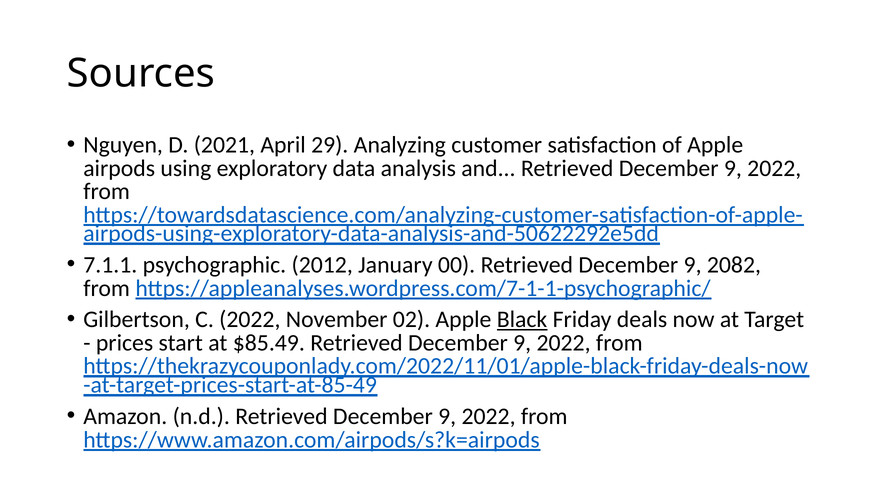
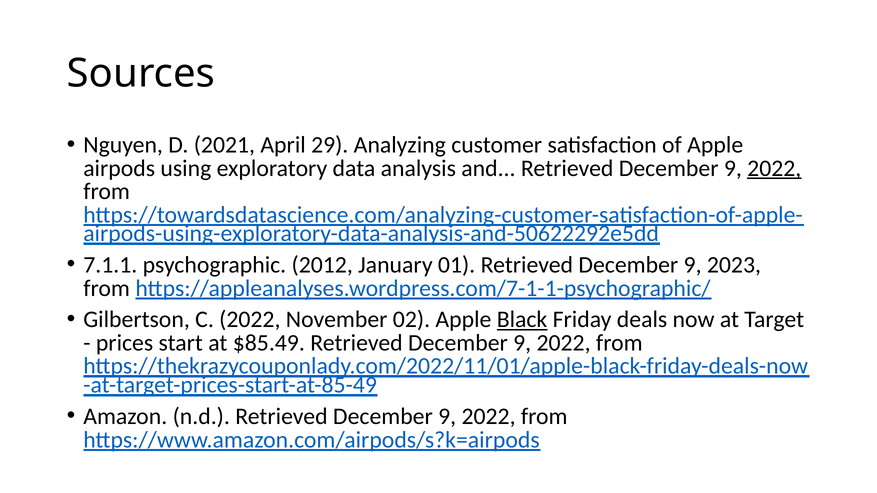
2022 at (774, 168) underline: none -> present
00: 00 -> 01
2082: 2082 -> 2023
